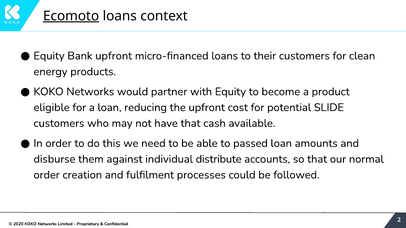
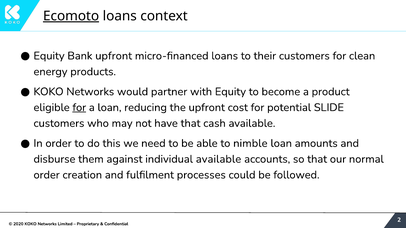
for at (79, 108) underline: none -> present
passed: passed -> nimble
individual distribute: distribute -> available
